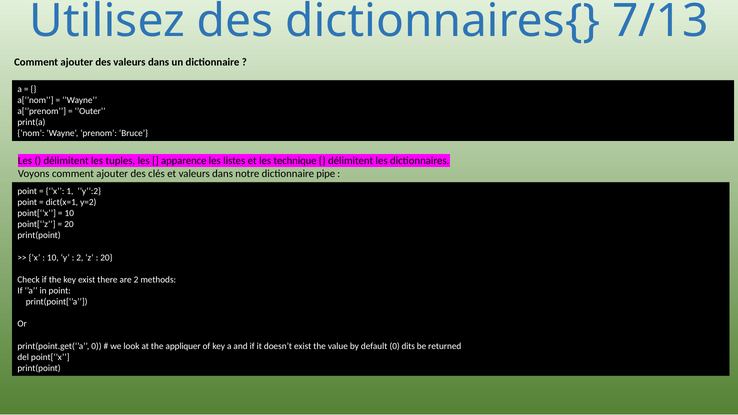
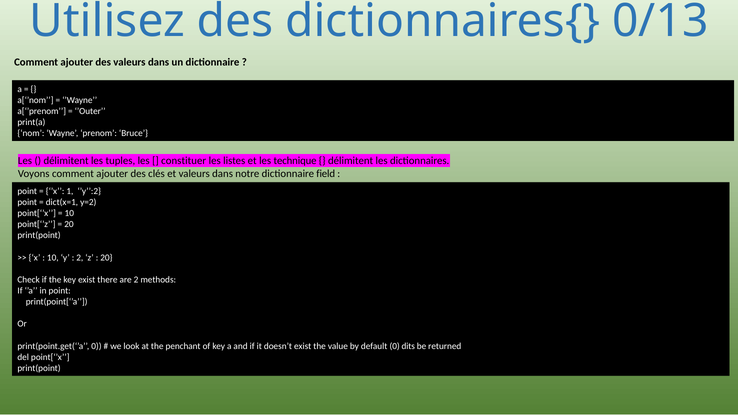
7/13: 7/13 -> 0/13
apparence: apparence -> constituer
pipe: pipe -> field
appliquer: appliquer -> penchant
